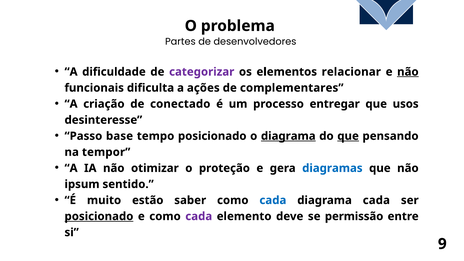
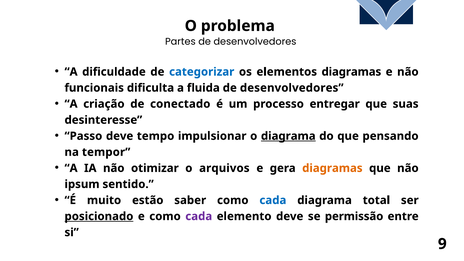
categorizar colour: purple -> blue
elementos relacionar: relacionar -> diagramas
não at (408, 72) underline: present -> none
ações: ações -> fluida
complementares at (292, 88): complementares -> desenvolvedores
usos: usos -> suas
Passo base: base -> deve
tempo posicionado: posicionado -> impulsionar
que at (348, 136) underline: present -> none
proteção: proteção -> arquivos
diagramas at (332, 168) colour: blue -> orange
diagrama cada: cada -> total
